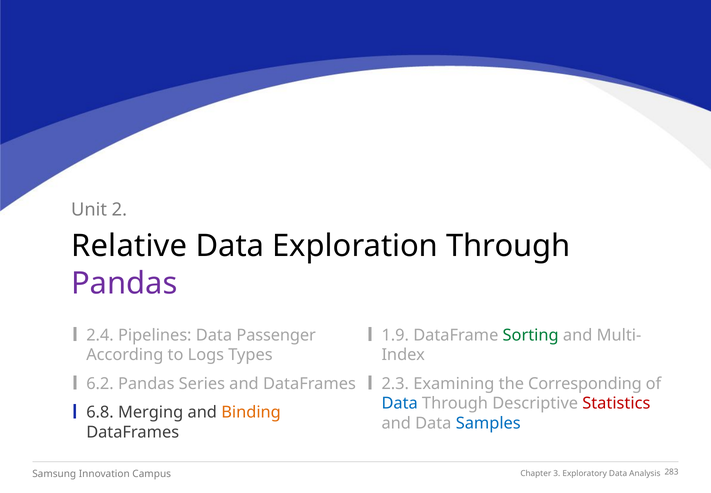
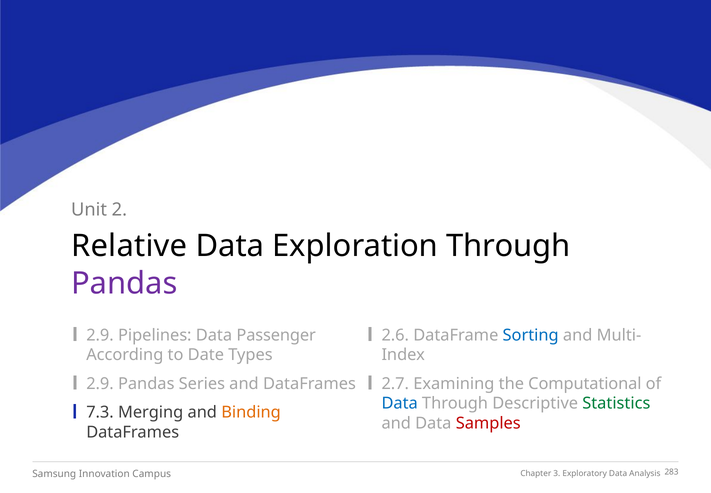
2.4 at (100, 335): 2.4 -> 2.9
1.9: 1.9 -> 2.6
Sorting colour: green -> blue
Logs: Logs -> Date
6.2 at (100, 383): 6.2 -> 2.9
2.3: 2.3 -> 2.7
Corresponding: Corresponding -> Computational
Statistics colour: red -> green
6.8: 6.8 -> 7.3
Samples colour: blue -> red
